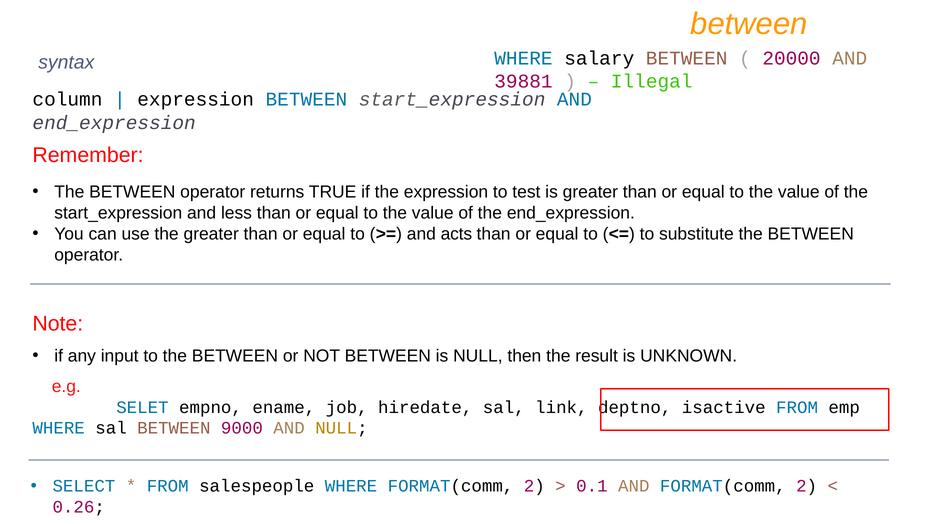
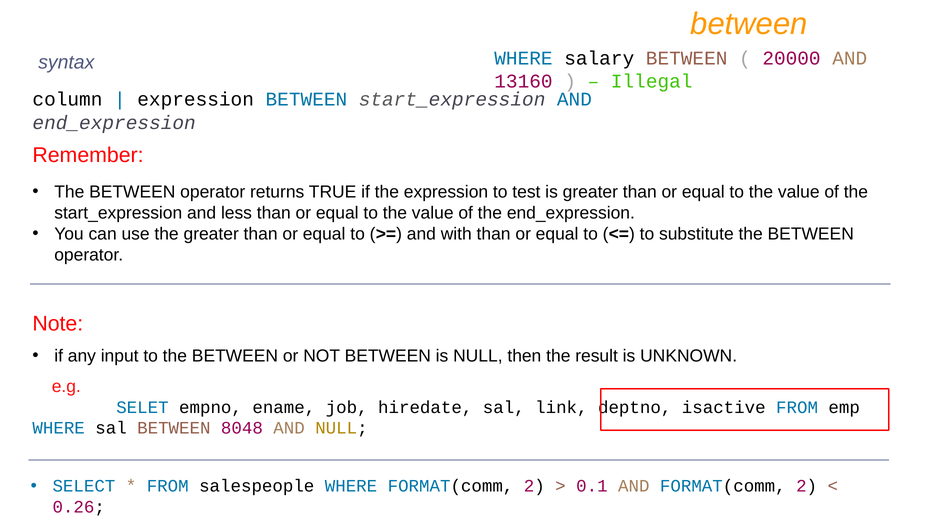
39881: 39881 -> 13160
acts: acts -> with
9000: 9000 -> 8048
